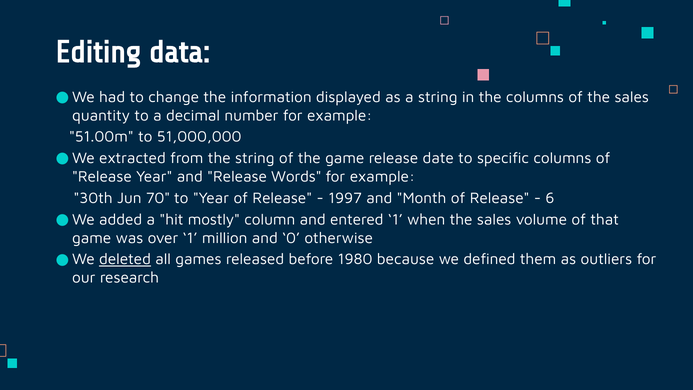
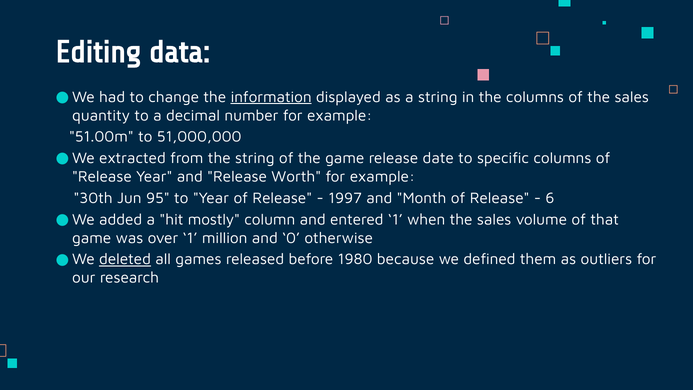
information underline: none -> present
Words: Words -> Worth
70: 70 -> 95
